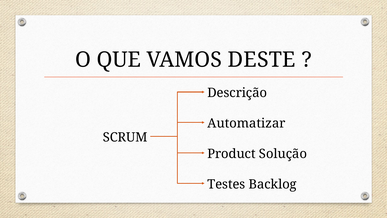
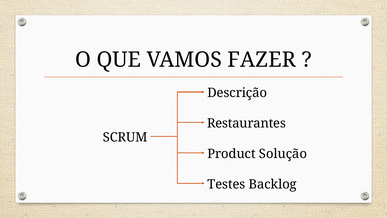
DESTE: DESTE -> FAZER
Automatizar: Automatizar -> Restaurantes
